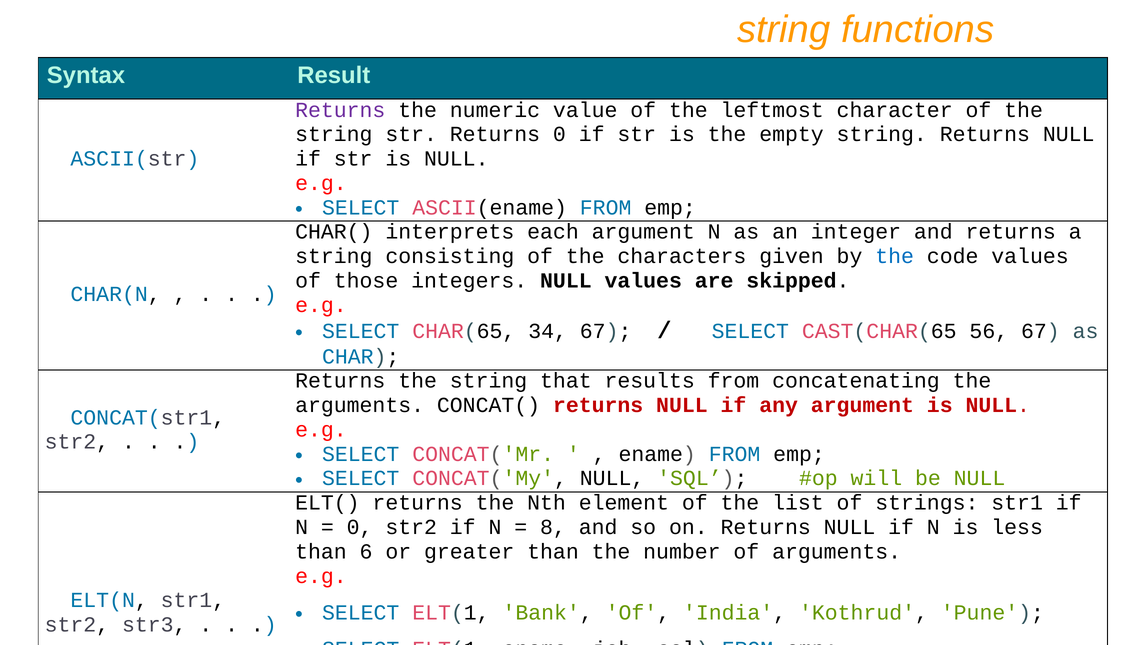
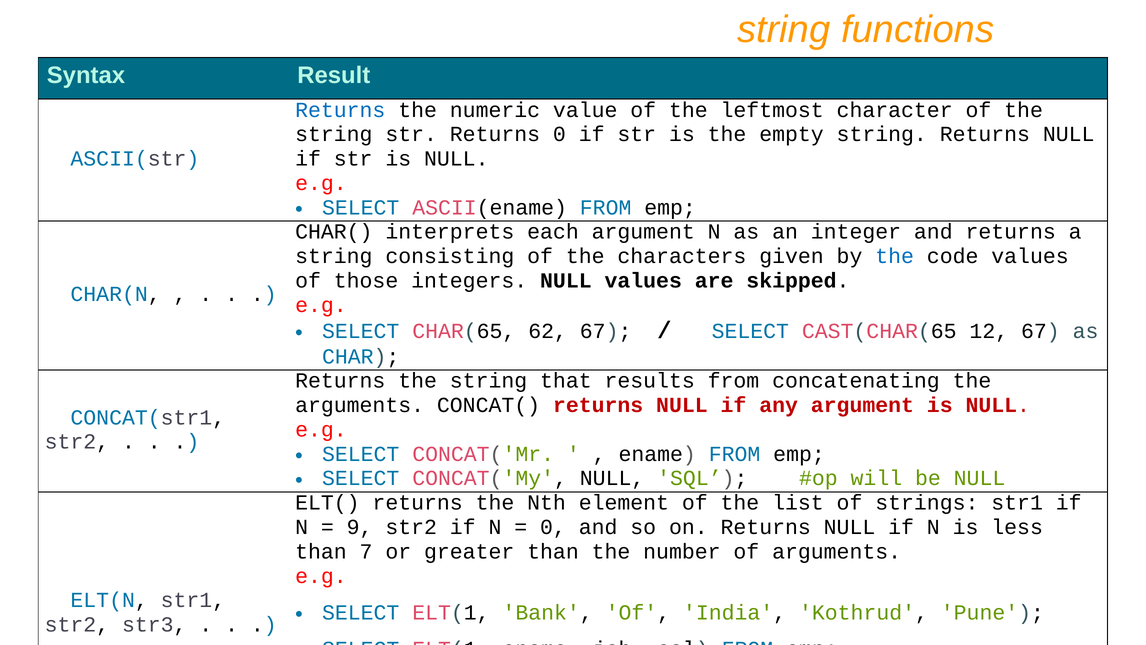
Returns at (340, 110) colour: purple -> blue
34: 34 -> 62
56: 56 -> 12
0 at (360, 527): 0 -> 9
8 at (553, 527): 8 -> 0
6: 6 -> 7
